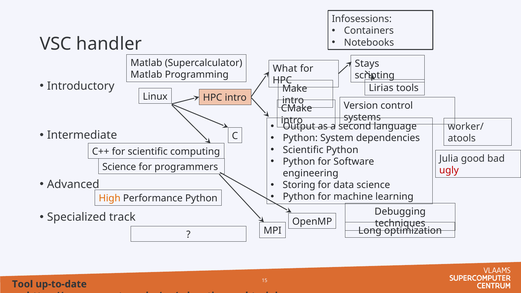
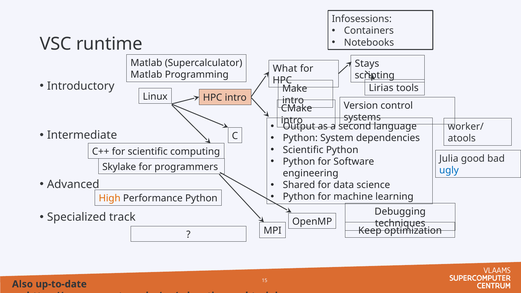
handler: handler -> runtime
Science at (119, 167): Science -> Skylake
ugly colour: red -> blue
Storing: Storing -> Shared
Long: Long -> Keep
Tool: Tool -> Also
